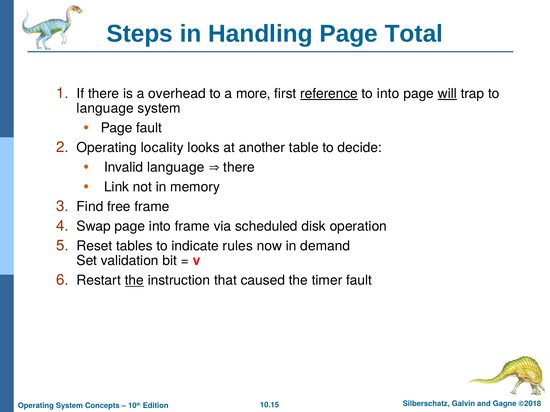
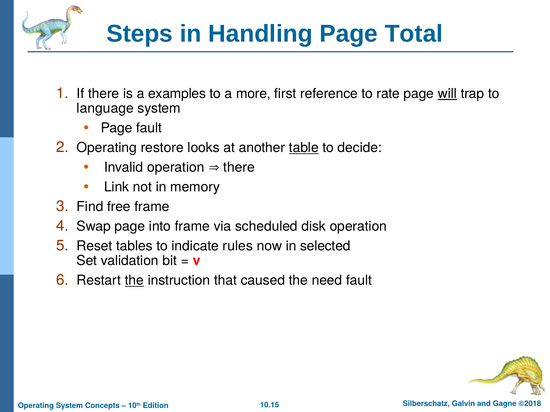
overhead: overhead -> examples
reference underline: present -> none
to into: into -> rate
locality: locality -> restore
table underline: none -> present
Invalid language: language -> operation
demand: demand -> selected
timer: timer -> need
